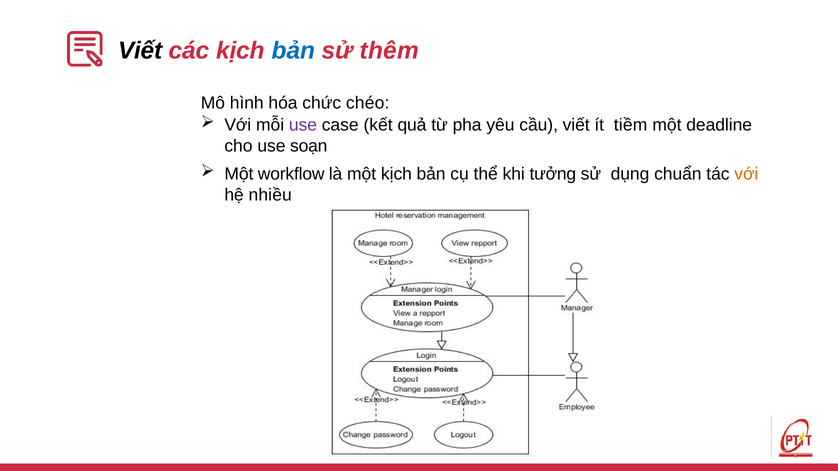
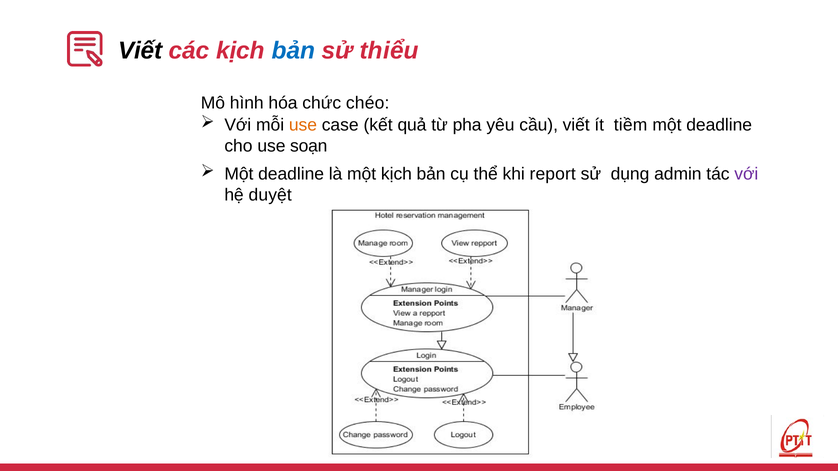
thêm: thêm -> thiểu
use at (303, 125) colour: purple -> orange
workflow at (291, 174): workflow -> deadline
tưởng: tưởng -> report
chuẩn: chuẩn -> admin
với at (746, 174) colour: orange -> purple
nhiều: nhiều -> duyệt
